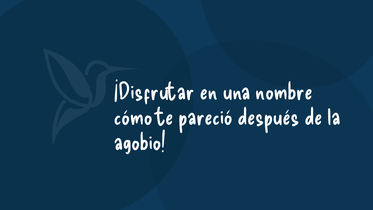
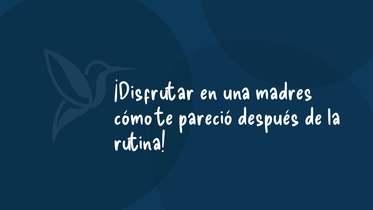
nombre: nombre -> madres
agobio: agobio -> rutina
